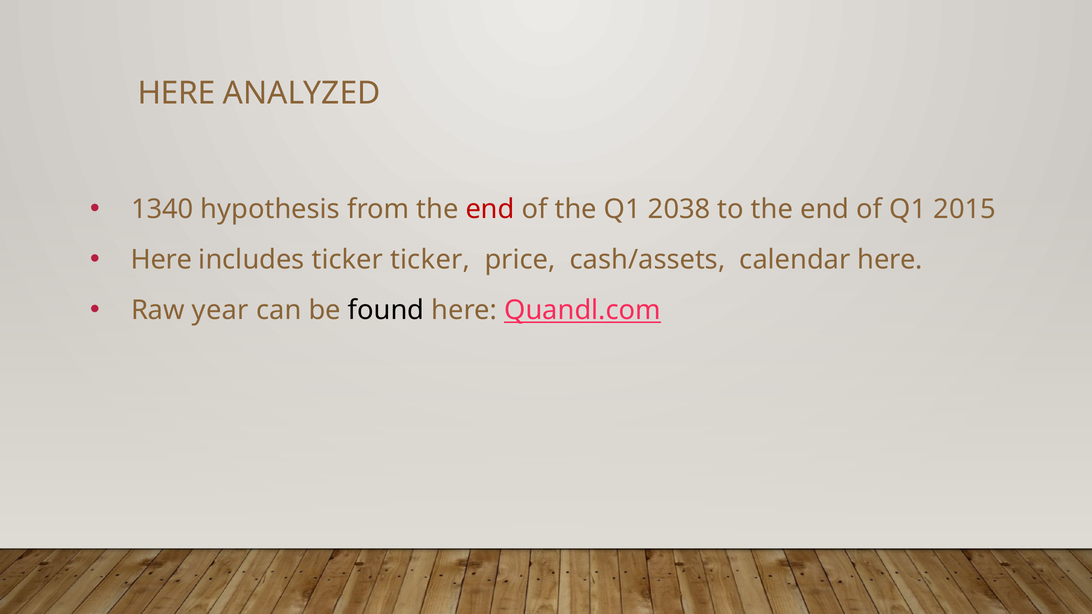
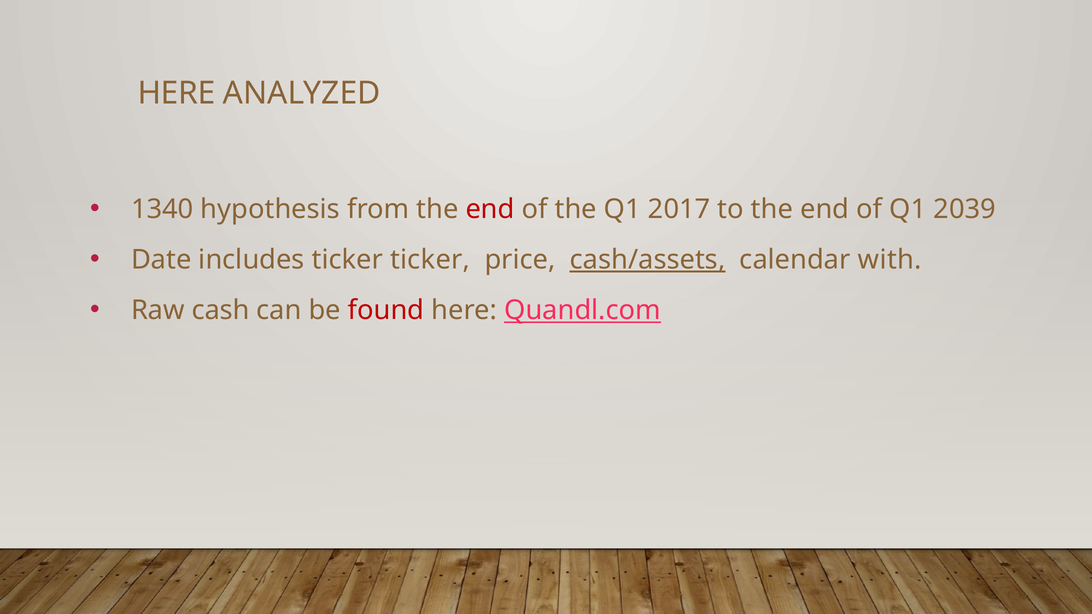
2038: 2038 -> 2017
2015: 2015 -> 2039
Here at (161, 260): Here -> Date
cash/assets underline: none -> present
calendar here: here -> with
year: year -> cash
found colour: black -> red
